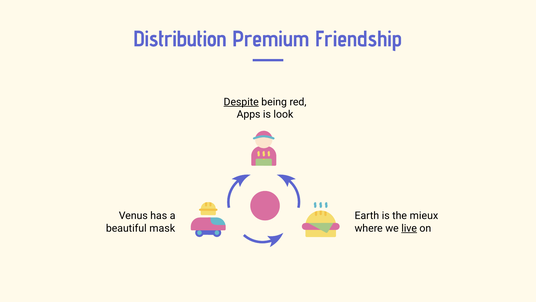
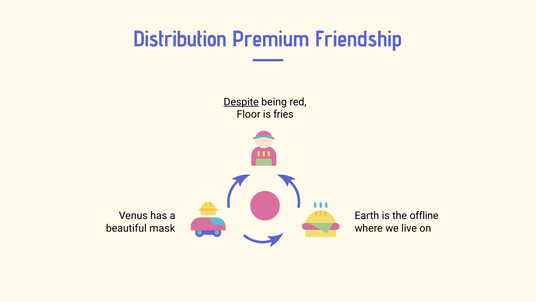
Apps: Apps -> Floor
look: look -> fries
mieux: mieux -> offline
live underline: present -> none
